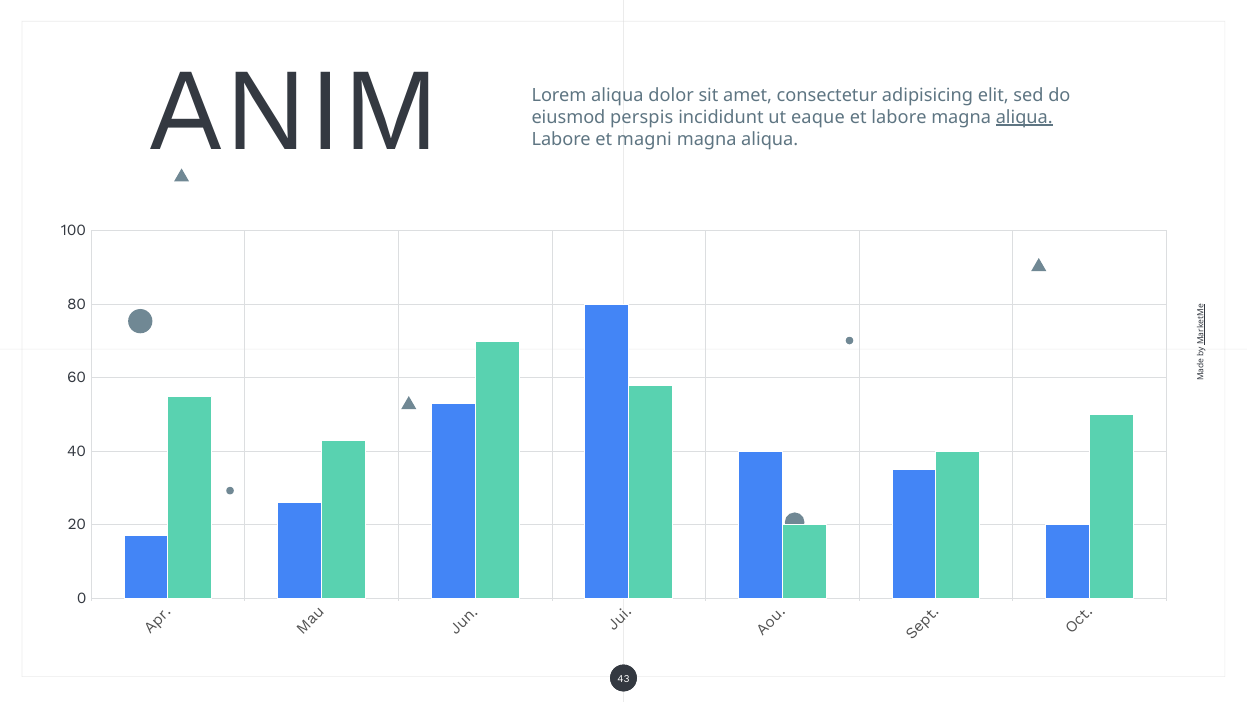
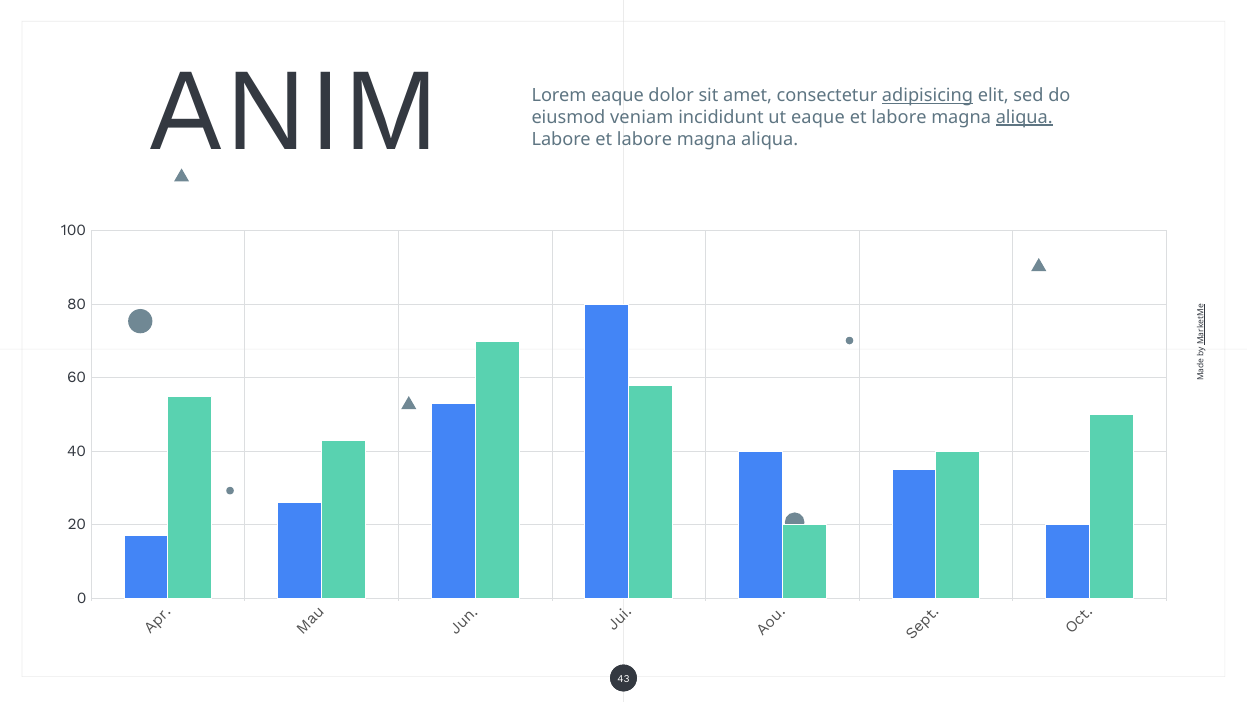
Lorem aliqua: aliqua -> eaque
adipisicing underline: none -> present
perspis: perspis -> veniam
Labore et magni: magni -> labore
